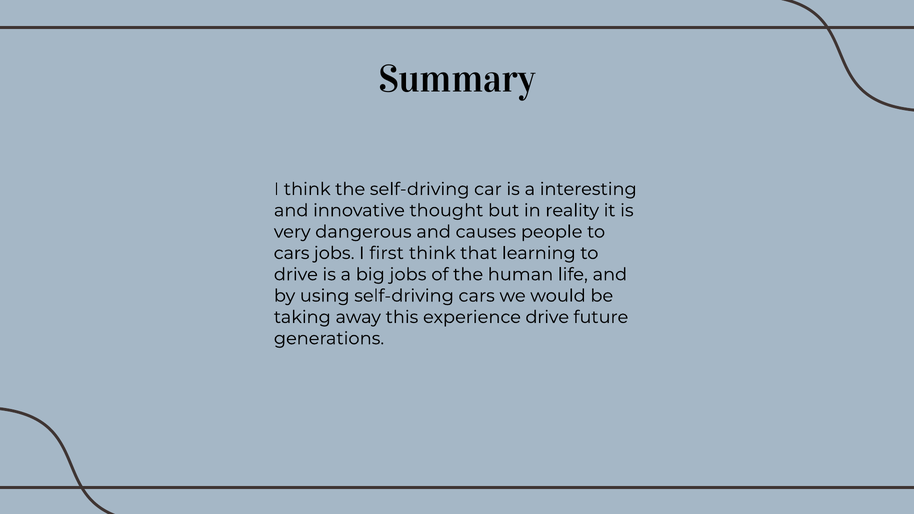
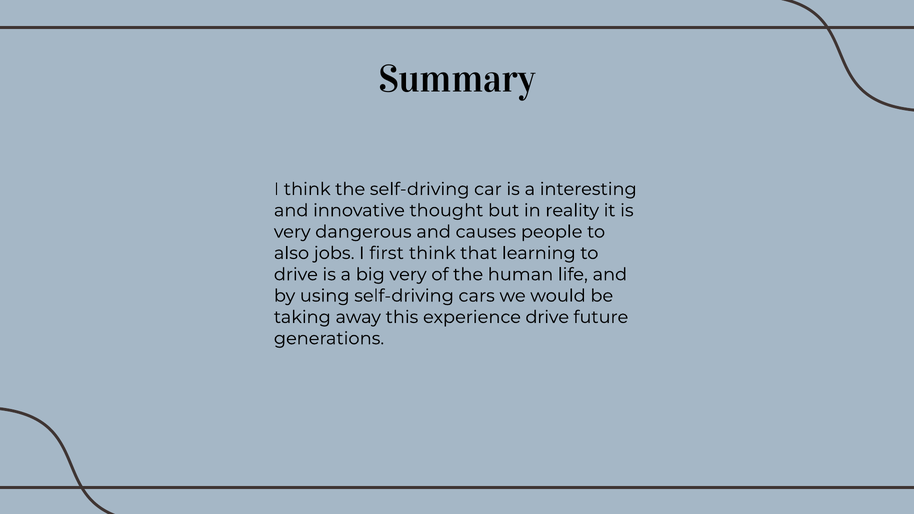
cars at (292, 253): cars -> also
big jobs: jobs -> very
